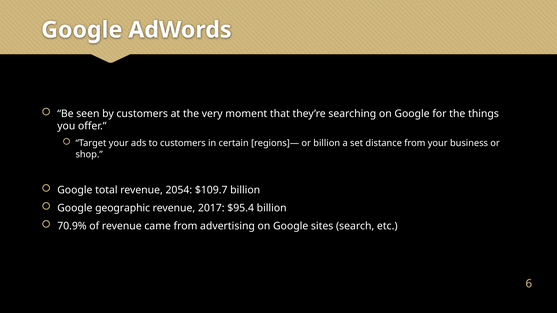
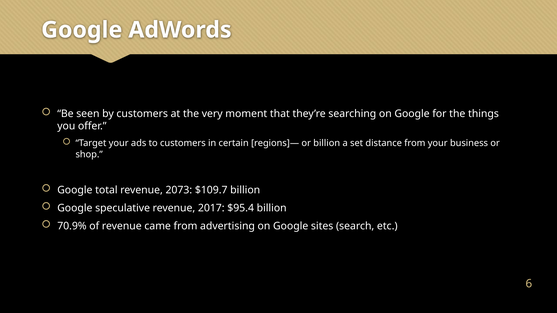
2054: 2054 -> 2073
geographic: geographic -> speculative
